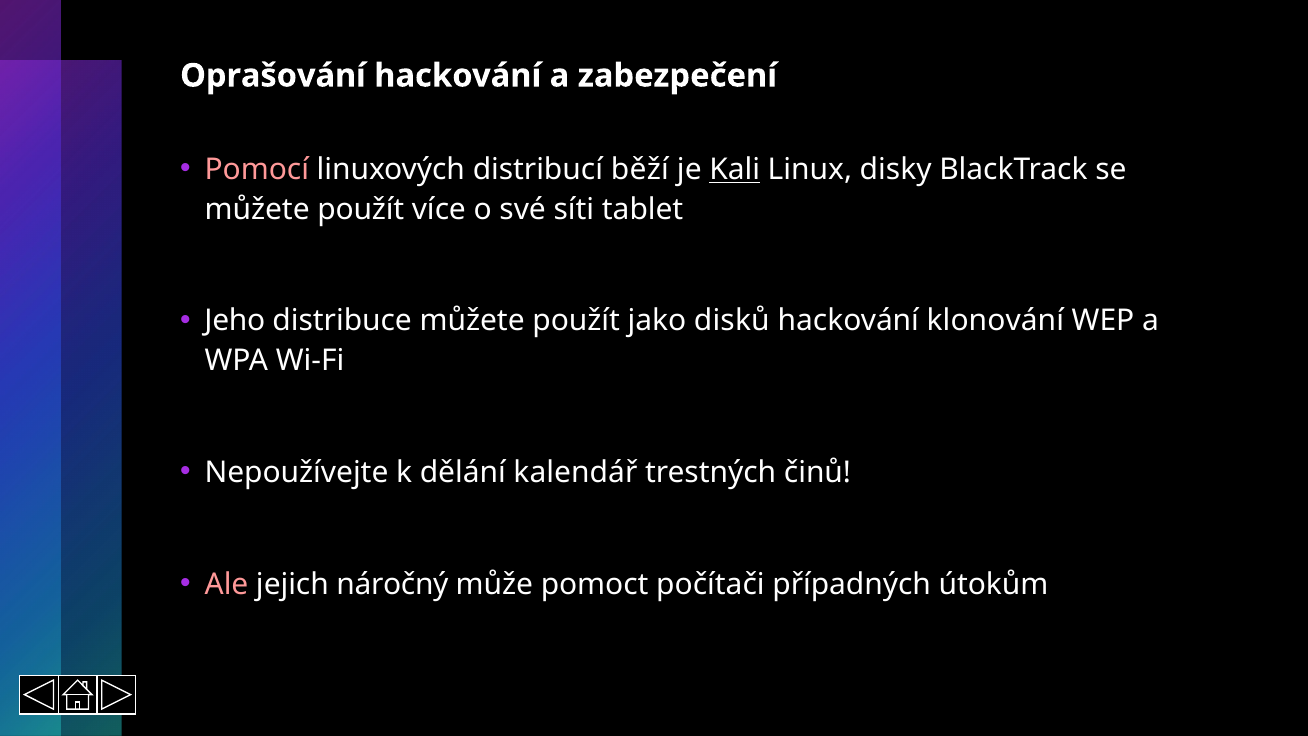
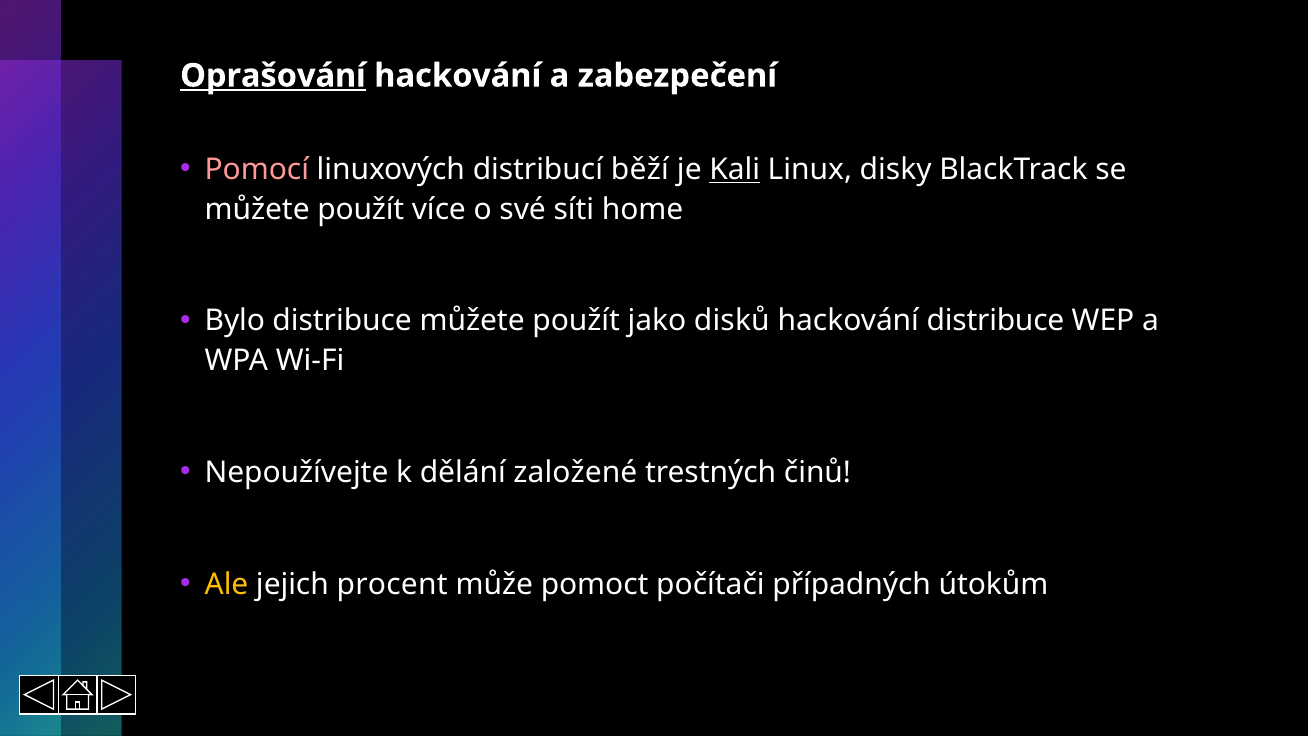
Oprašování underline: none -> present
tablet: tablet -> home
Jeho: Jeho -> Bylo
hackování klonování: klonování -> distribuce
kalendář: kalendář -> založené
Ale colour: pink -> yellow
náročný: náročný -> procent
